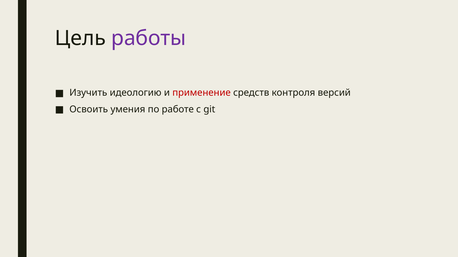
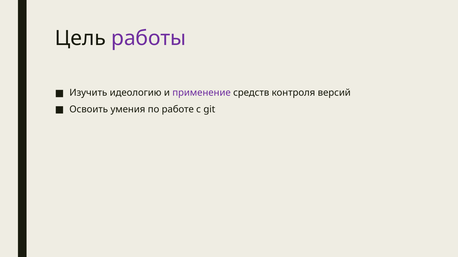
применение colour: red -> purple
